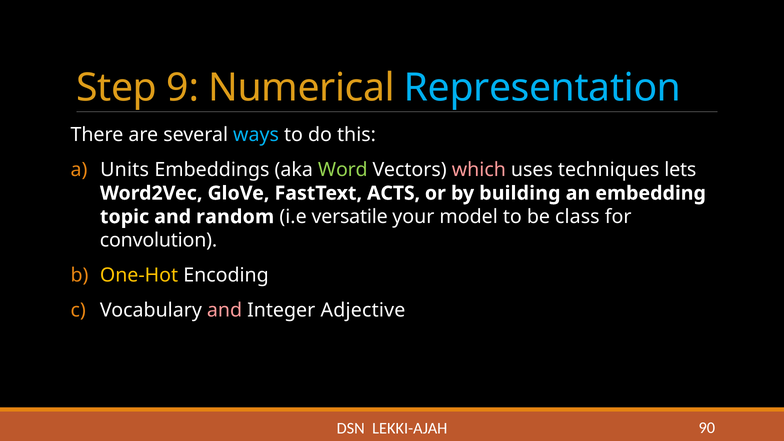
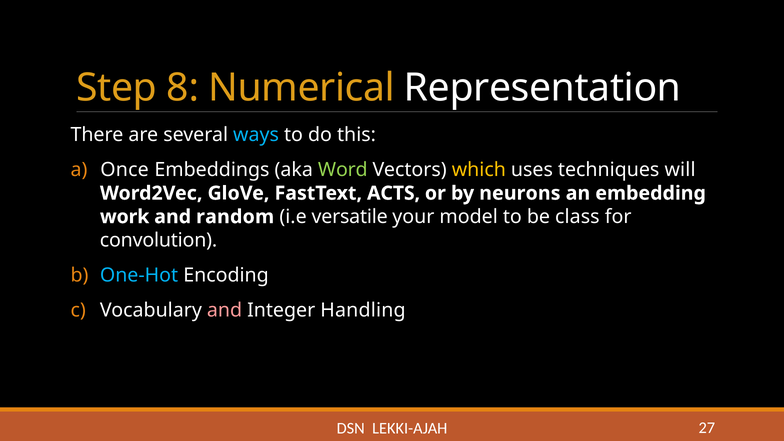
9: 9 -> 8
Representation colour: light blue -> white
Units: Units -> Once
which colour: pink -> yellow
lets: lets -> will
building: building -> neurons
topic: topic -> work
One-Hot colour: yellow -> light blue
Adjective: Adjective -> Handling
90: 90 -> 27
